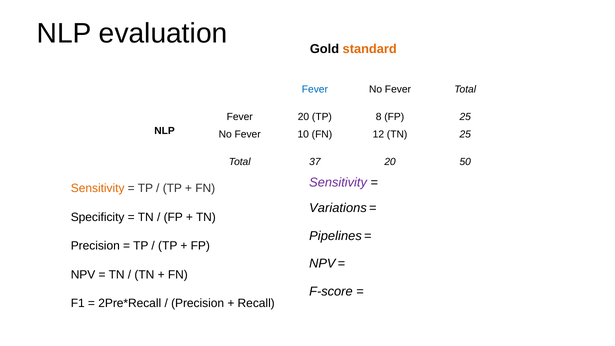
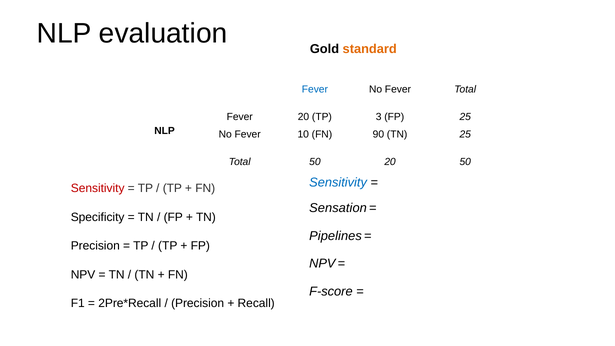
8: 8 -> 3
12: 12 -> 90
Total 37: 37 -> 50
Sensitivity at (338, 183) colour: purple -> blue
Sensitivity at (98, 188) colour: orange -> red
Variations: Variations -> Sensation
